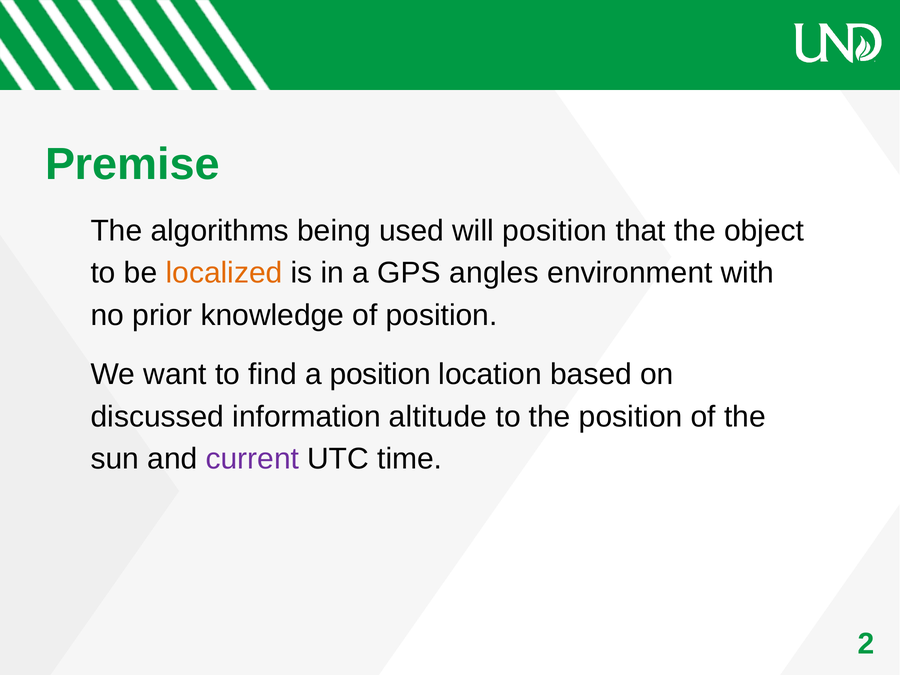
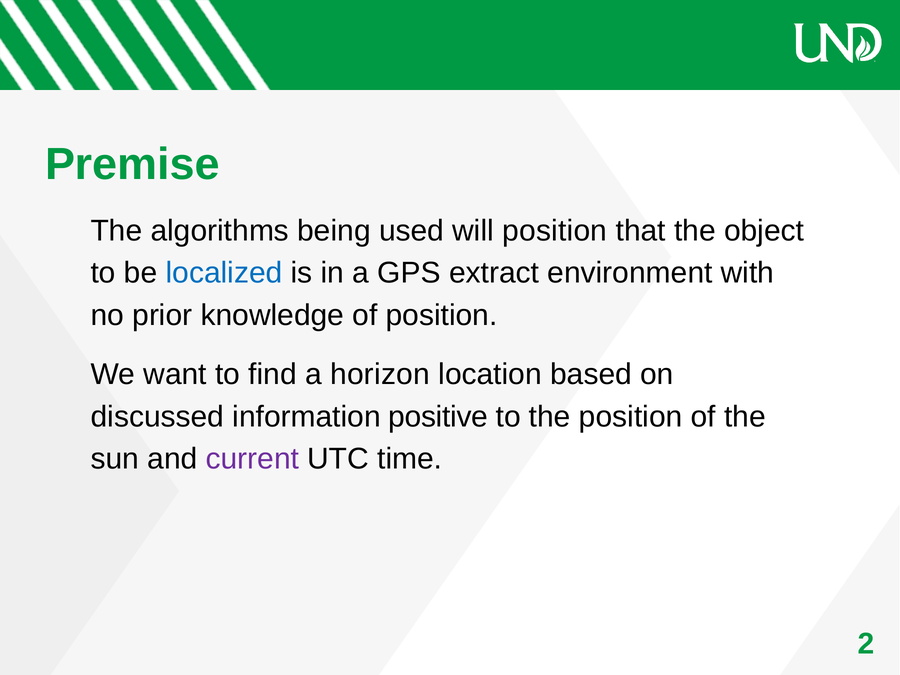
localized colour: orange -> blue
angles: angles -> extract
a position: position -> horizon
altitude: altitude -> positive
